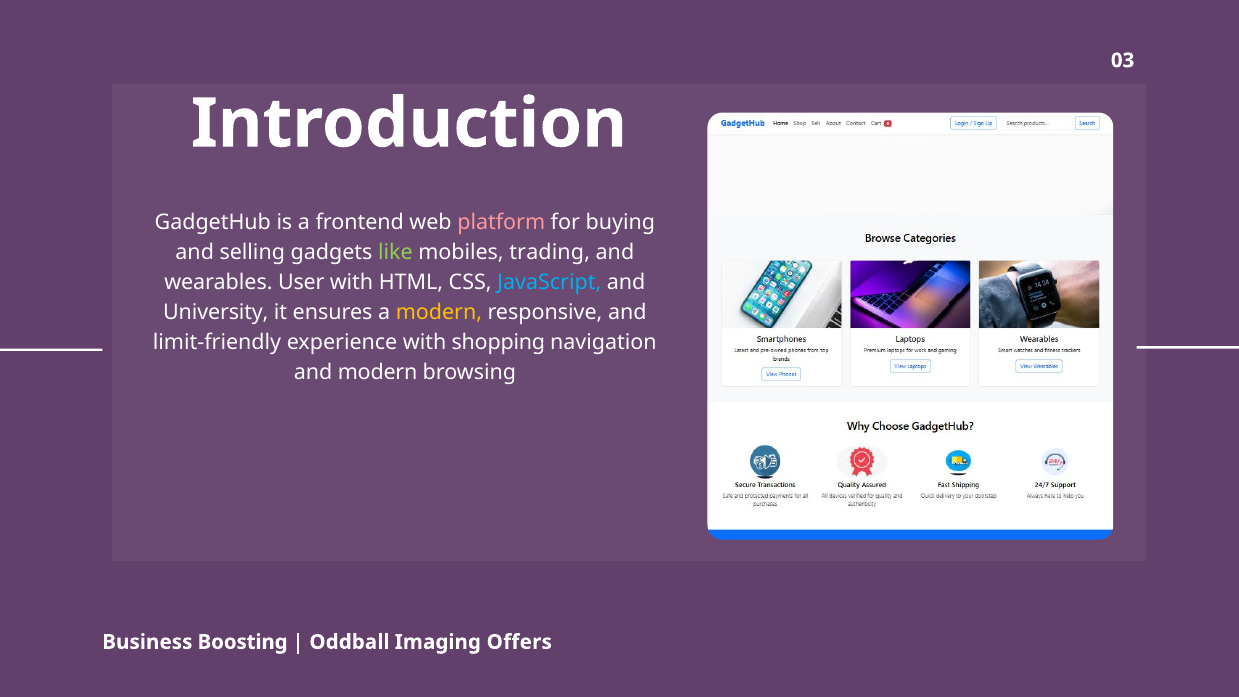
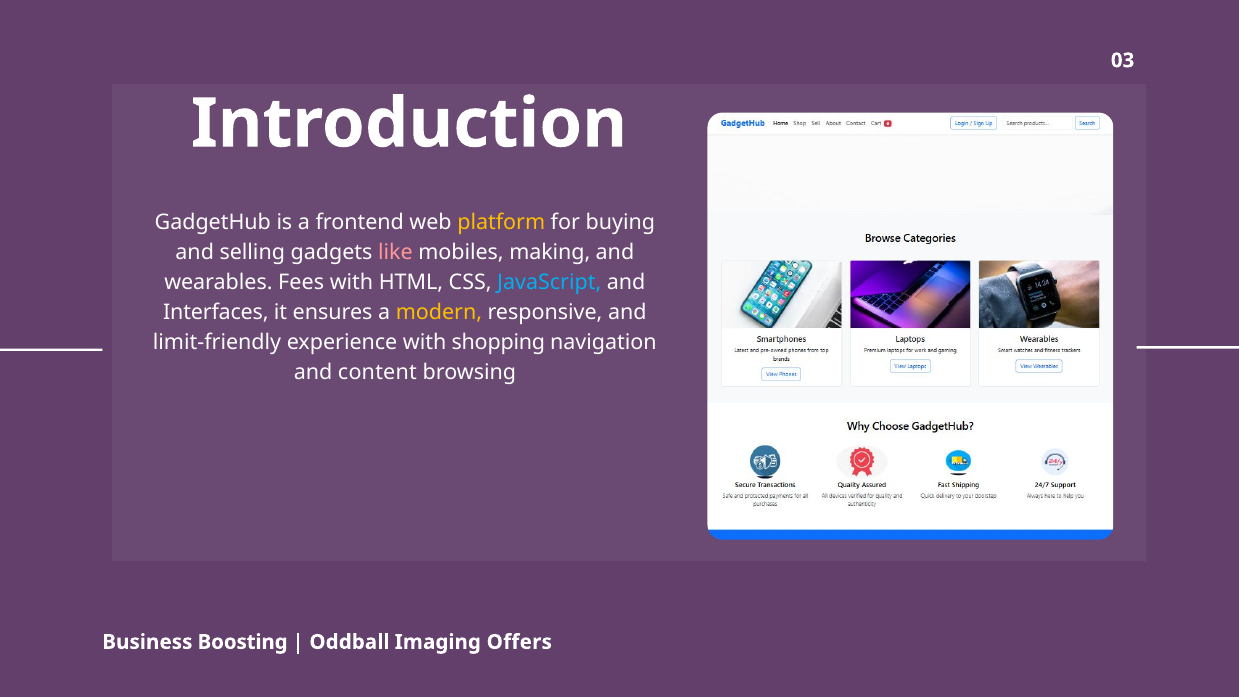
platform colour: pink -> yellow
like colour: light green -> pink
trading: trading -> making
User: User -> Fees
University: University -> Interfaces
and modern: modern -> content
